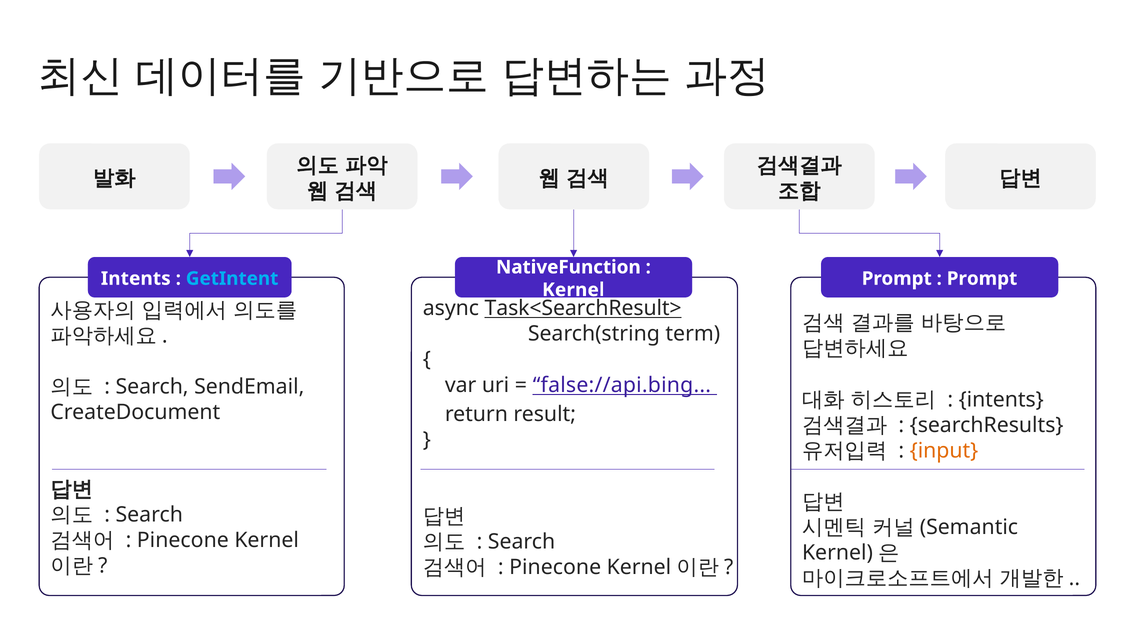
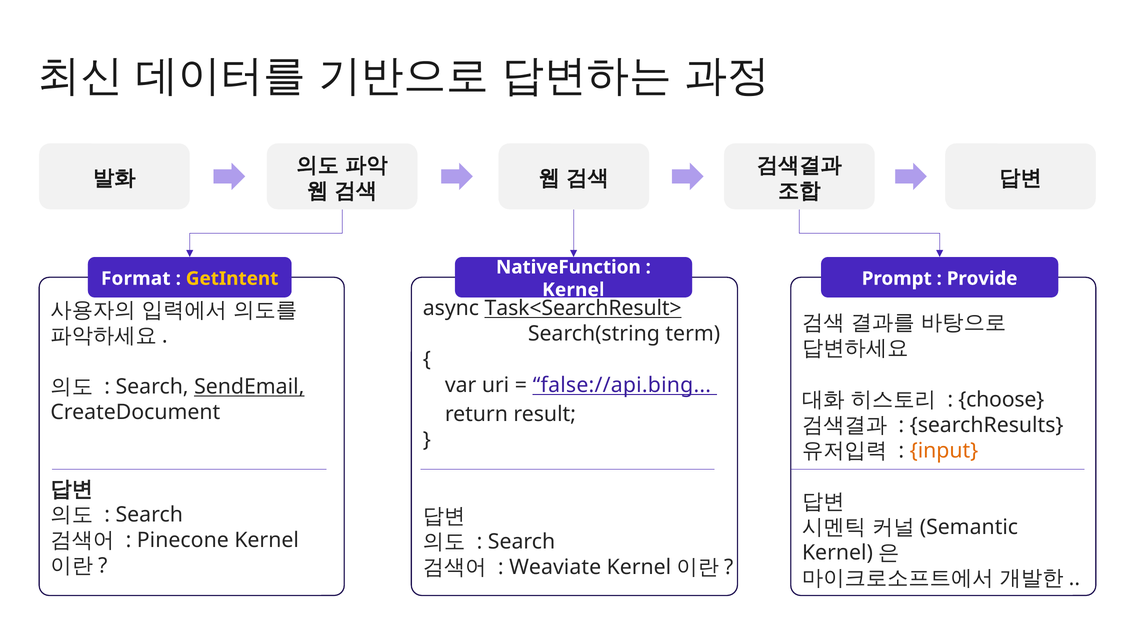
Intents at (136, 278): Intents -> Format
GetIntent colour: light blue -> yellow
Prompt at (982, 278): Prompt -> Provide
SendEmail underline: none -> present
intents at (1001, 399): intents -> choose
Pinecone at (555, 567): Pinecone -> Weaviate
